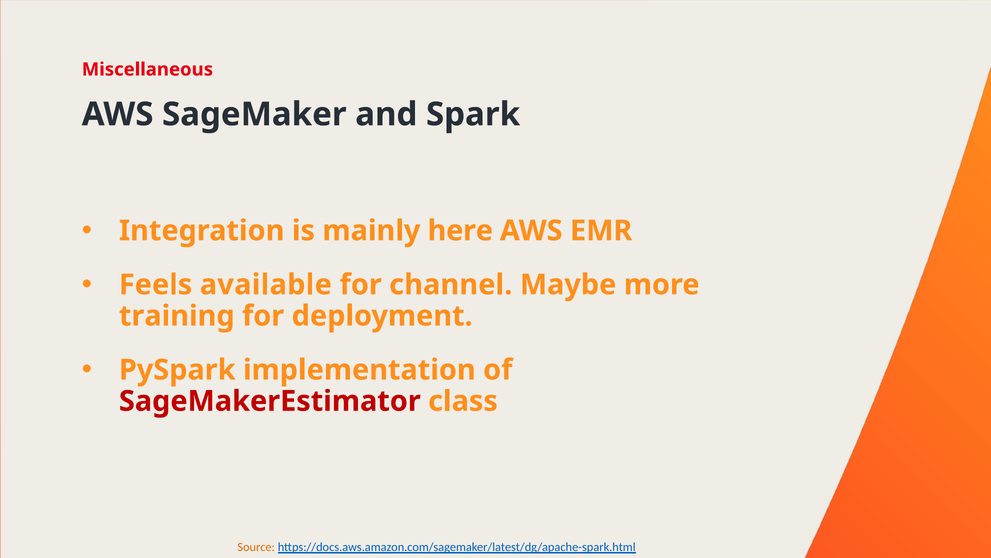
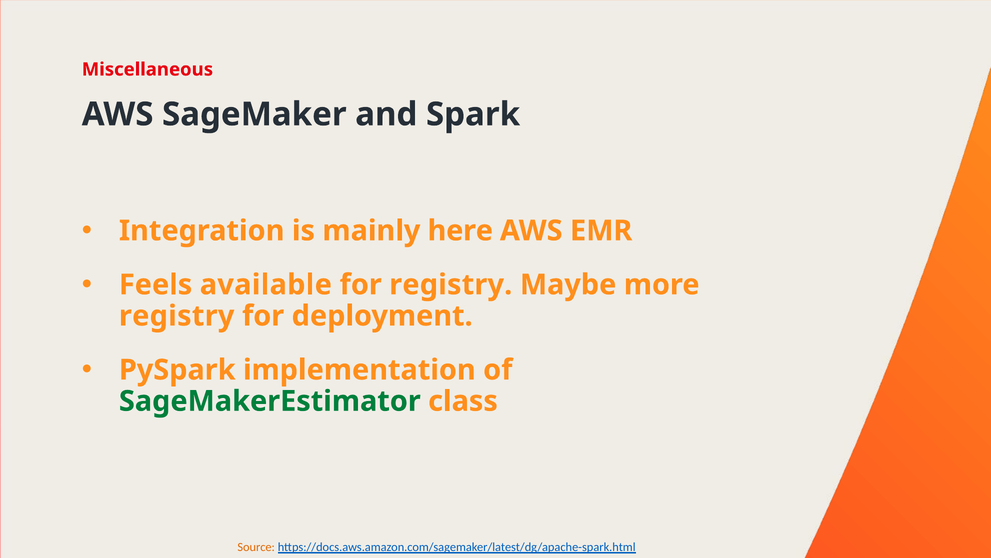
for channel: channel -> registry
training at (177, 316): training -> registry
SageMakerEstimator colour: red -> green
